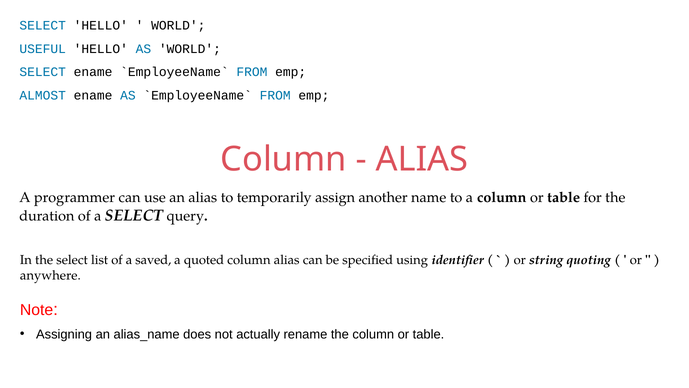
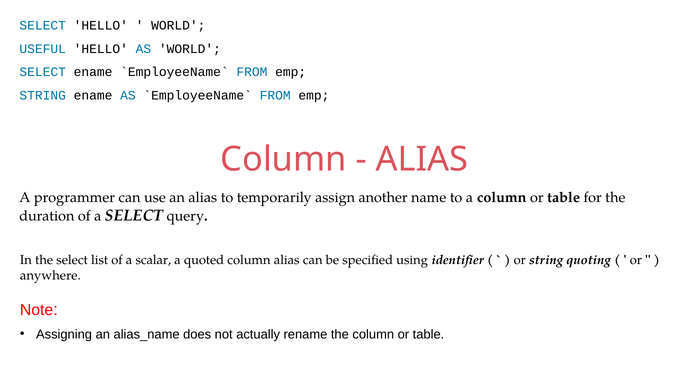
ALMOST at (43, 95): ALMOST -> STRING
saved: saved -> scalar
